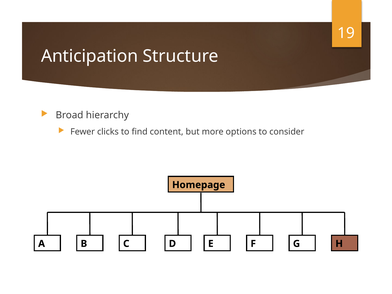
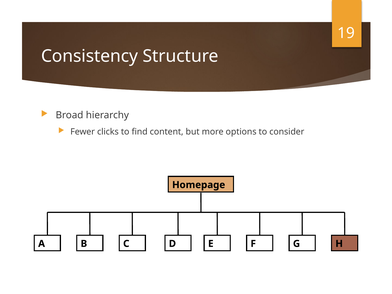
Anticipation: Anticipation -> Consistency
